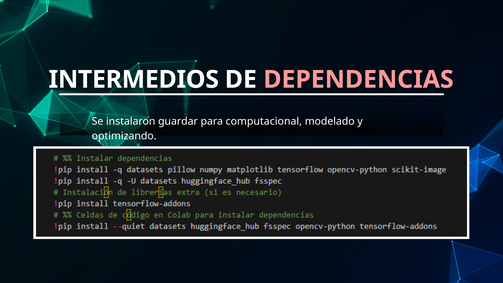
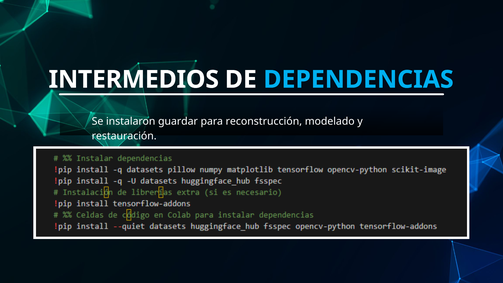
DEPENDENCIAS colour: pink -> light blue
computacional: computacional -> reconstrucción
optimizando: optimizando -> restauración
